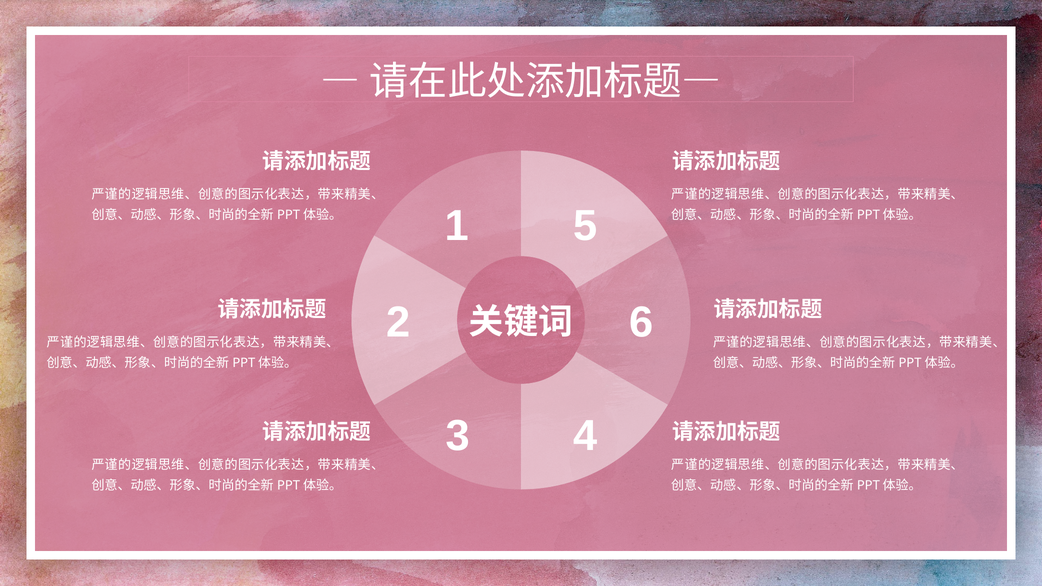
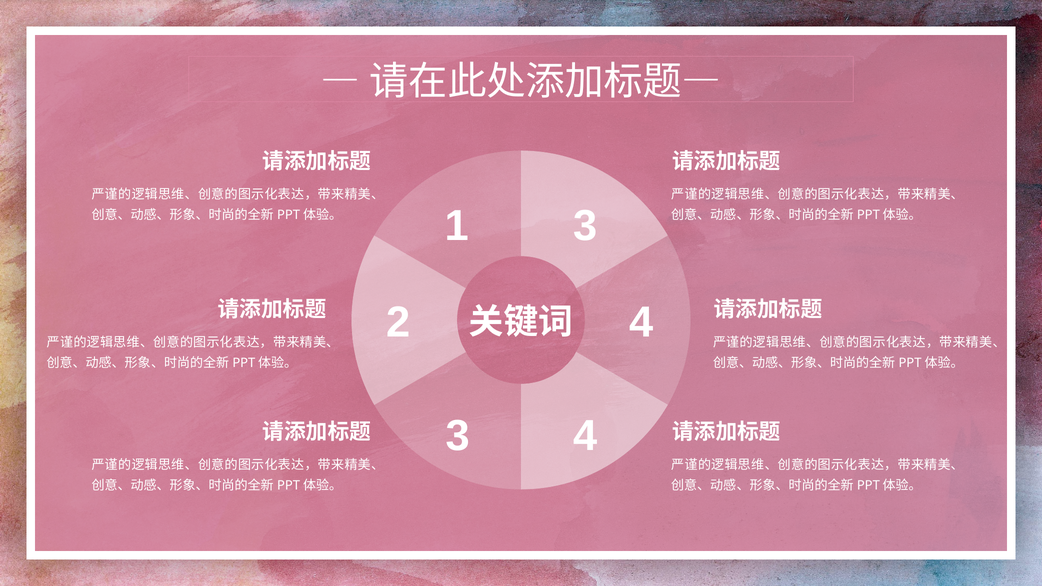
1 5: 5 -> 3
2 6: 6 -> 4
